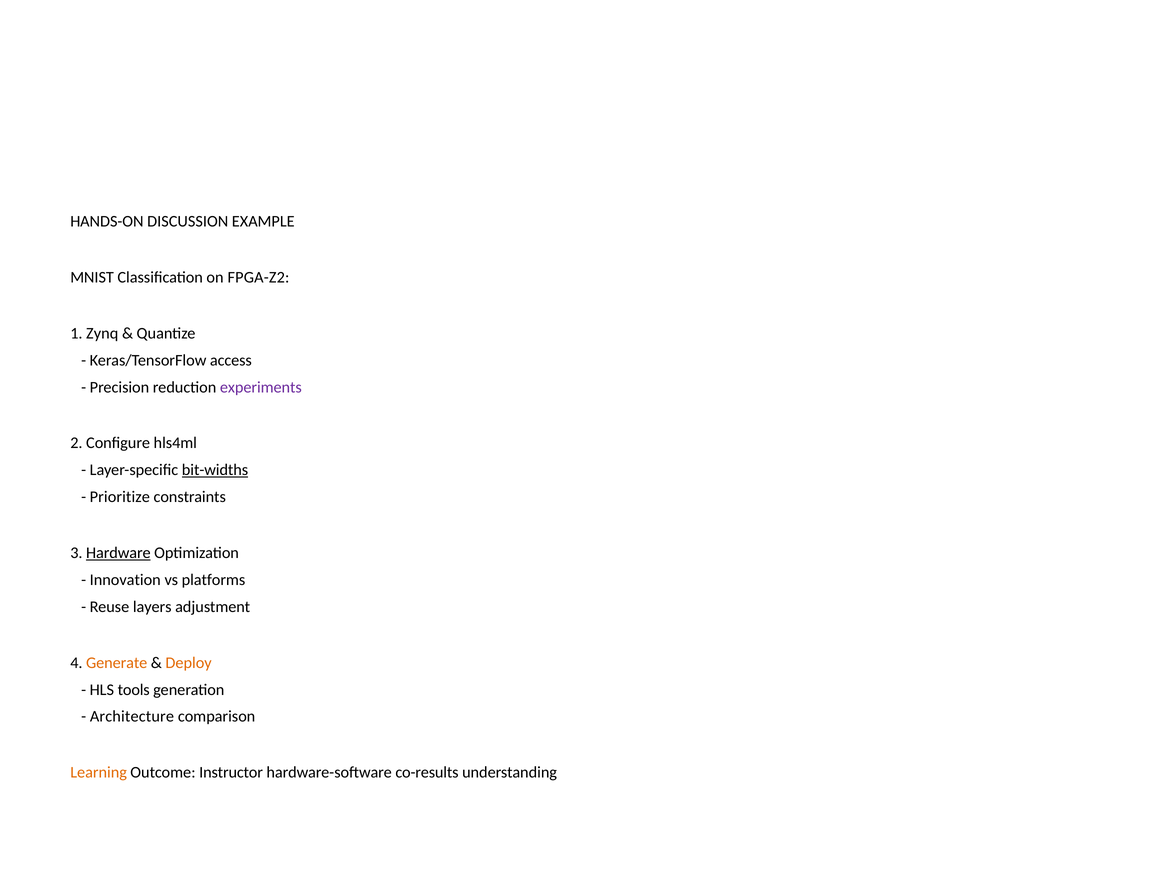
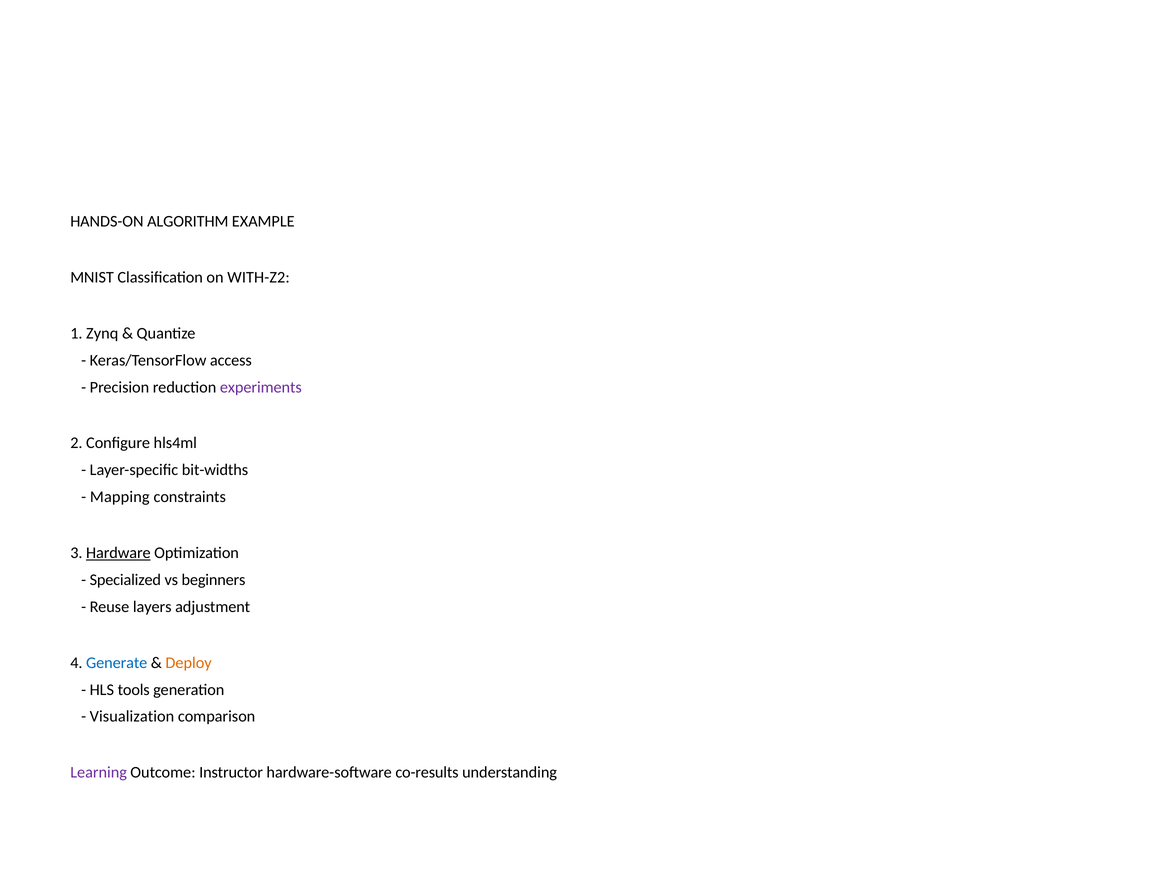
DISCUSSION: DISCUSSION -> ALGORITHM
FPGA-Z2: FPGA-Z2 -> WITH-Z2
bit-widths underline: present -> none
Prioritize: Prioritize -> Mapping
Innovation: Innovation -> Specialized
platforms: platforms -> beginners
Generate colour: orange -> blue
Architecture: Architecture -> Visualization
Learning colour: orange -> purple
